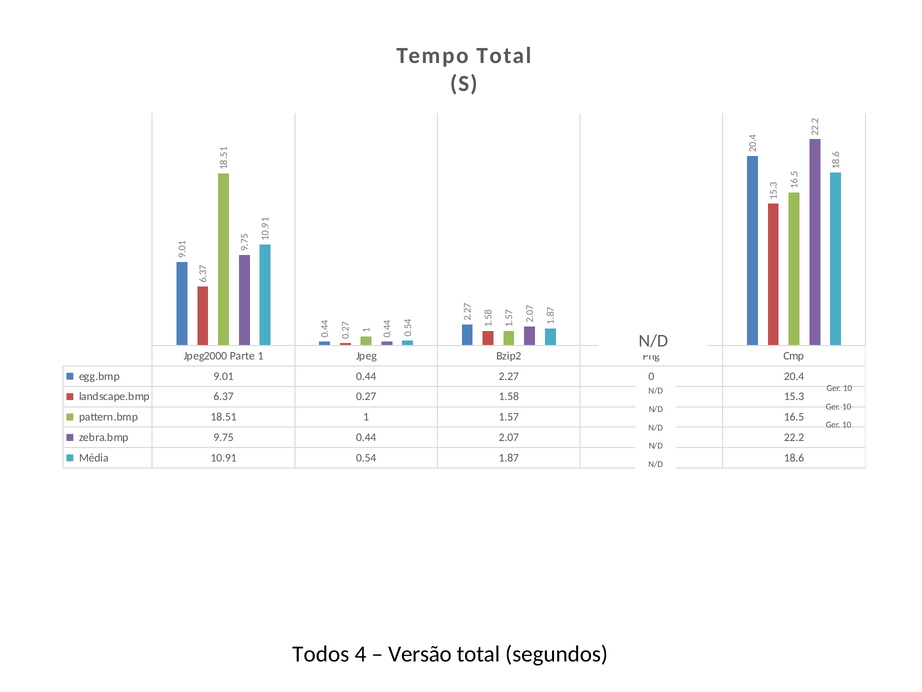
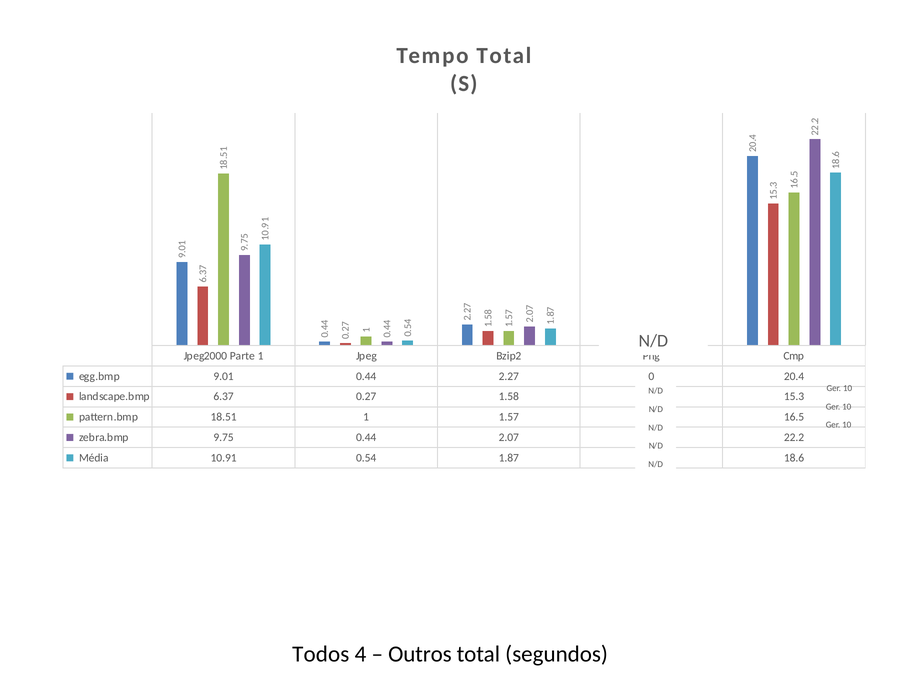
Versão: Versão -> Outros
